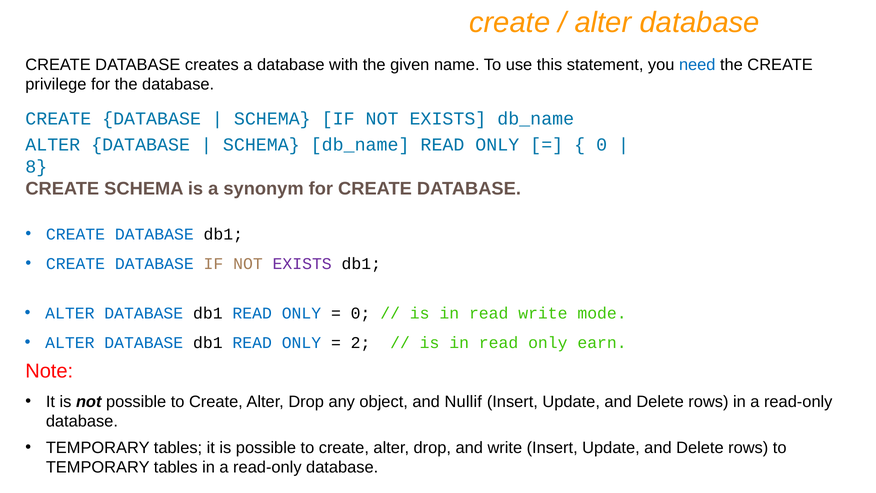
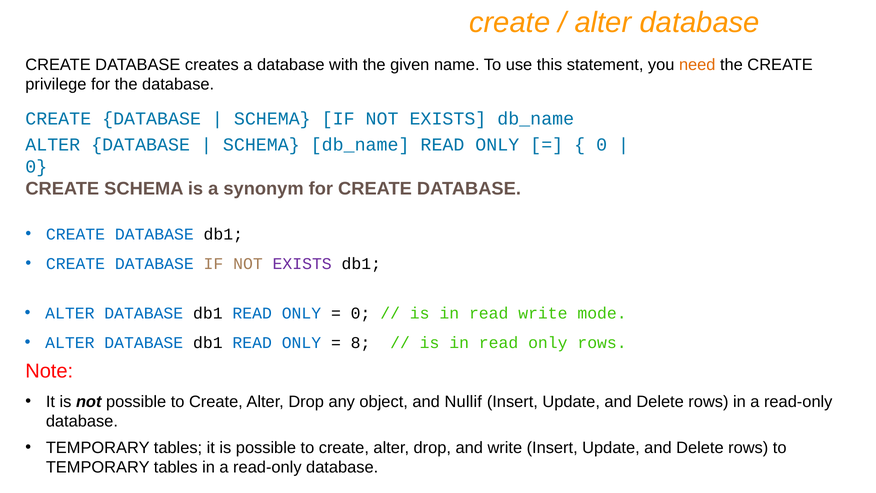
need colour: blue -> orange
8 at (36, 167): 8 -> 0
2: 2 -> 8
only earn: earn -> rows
